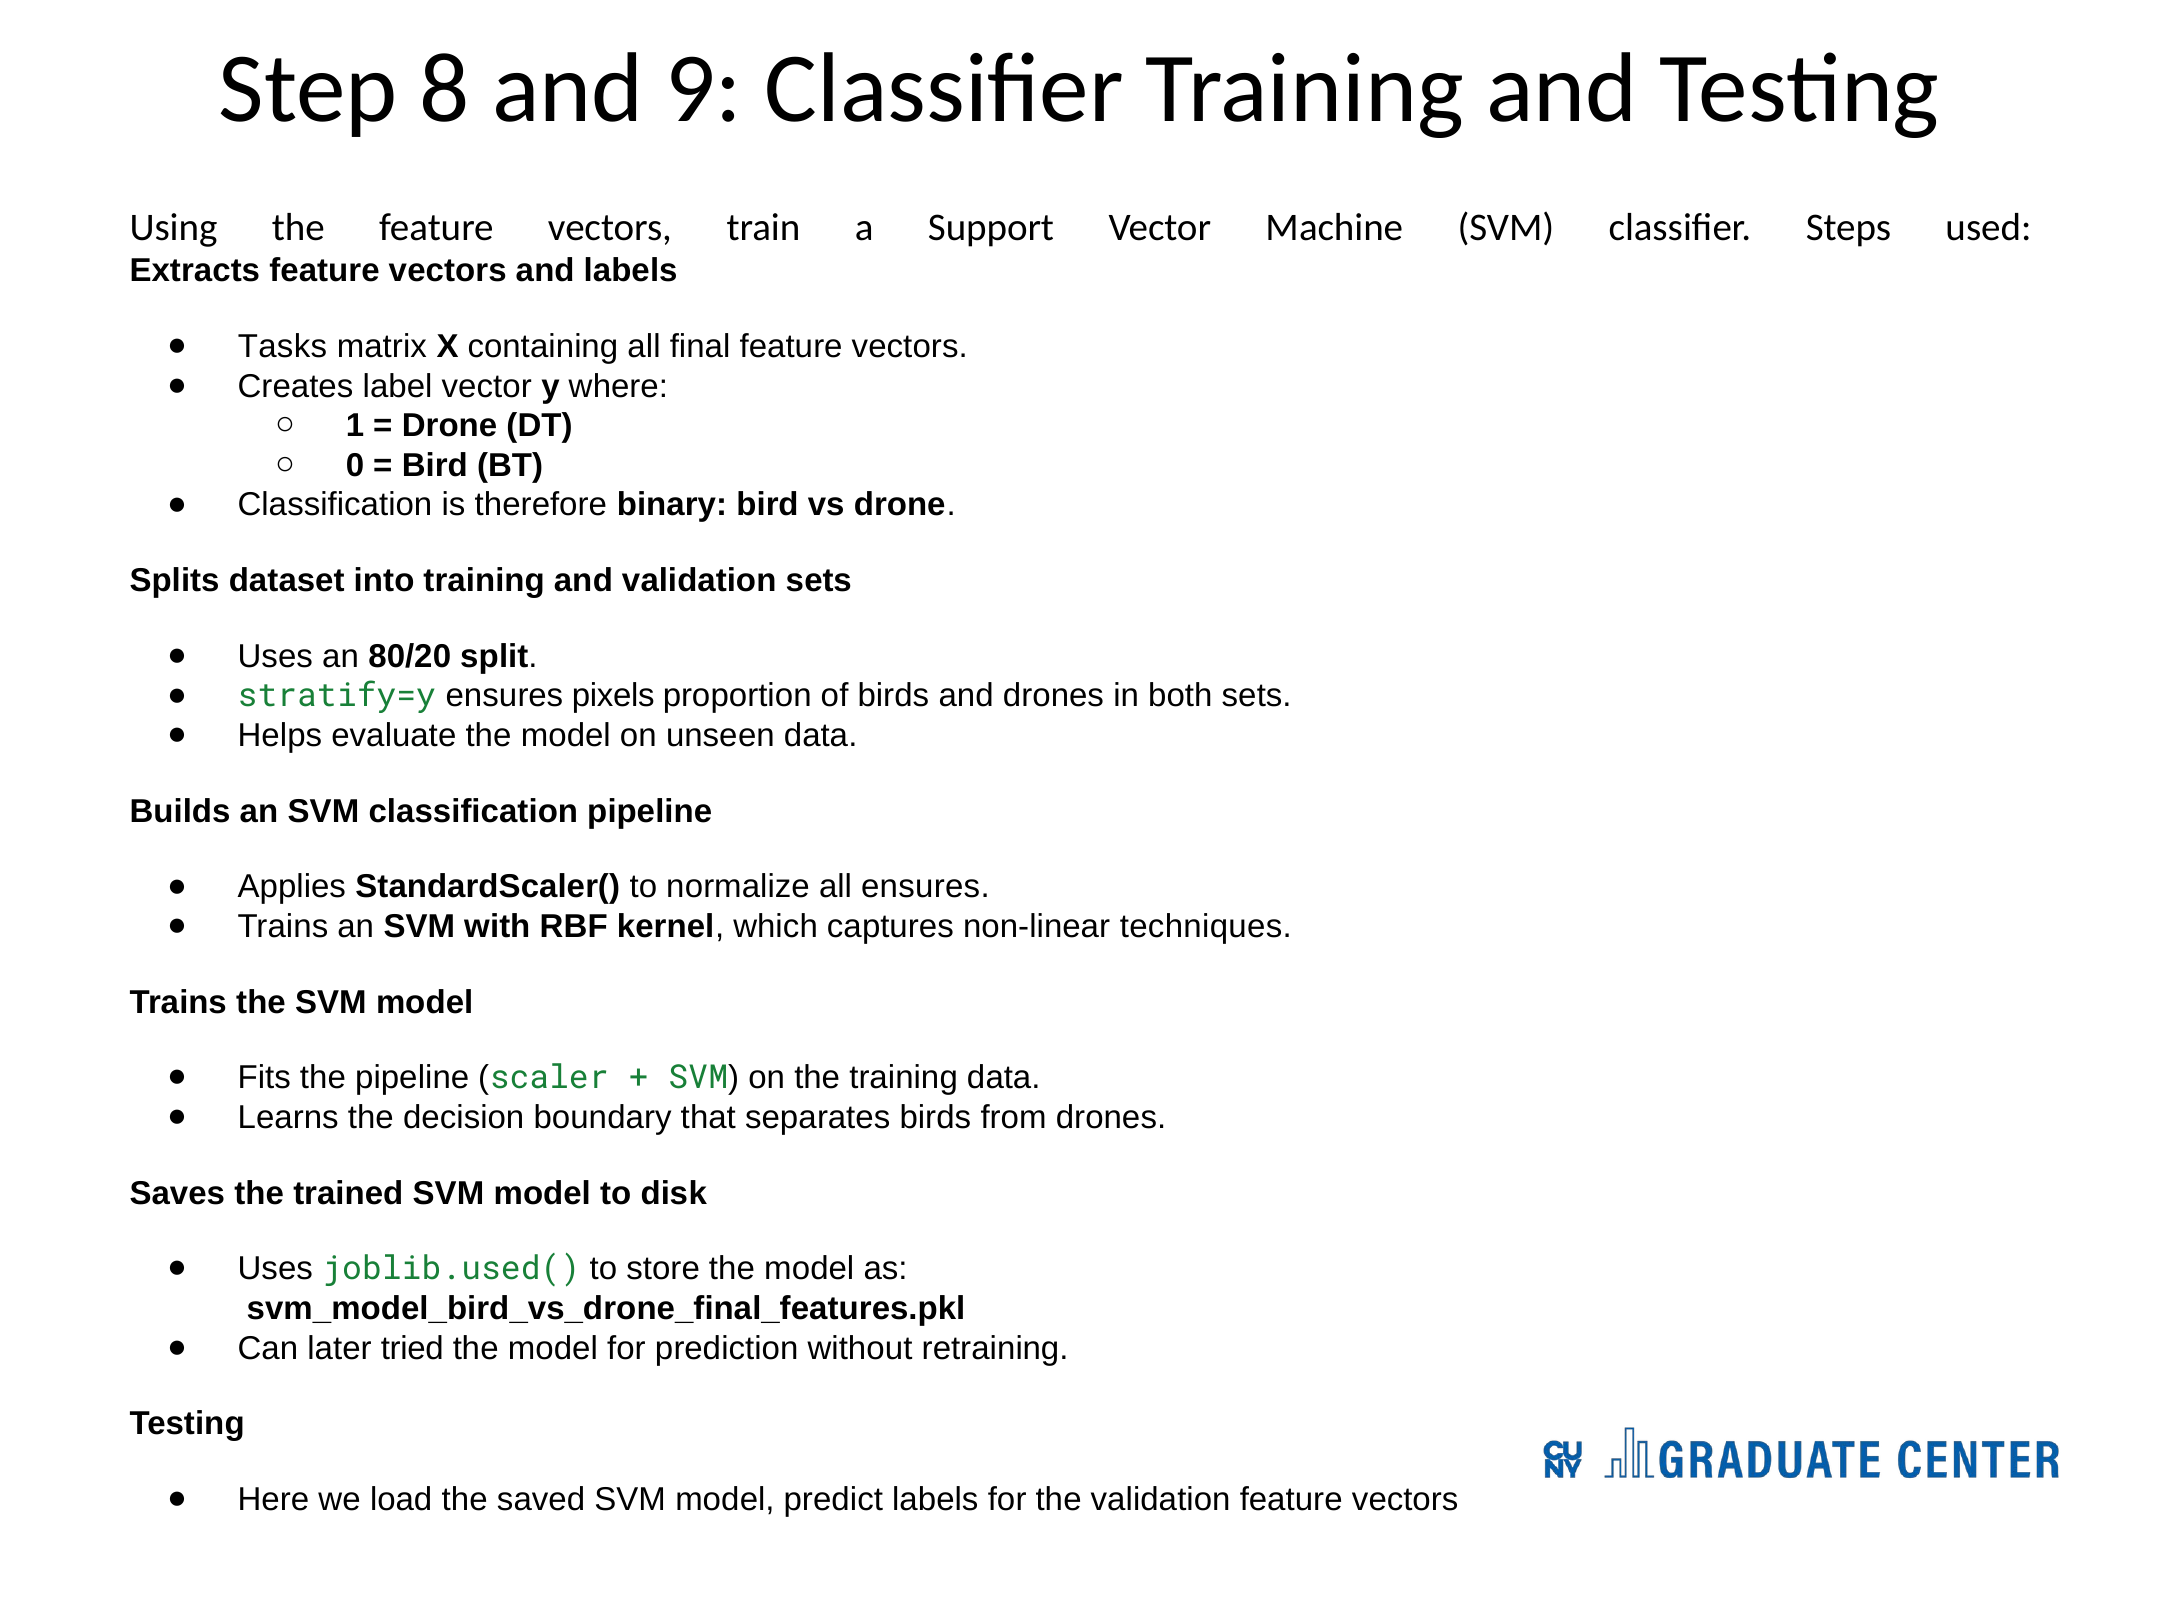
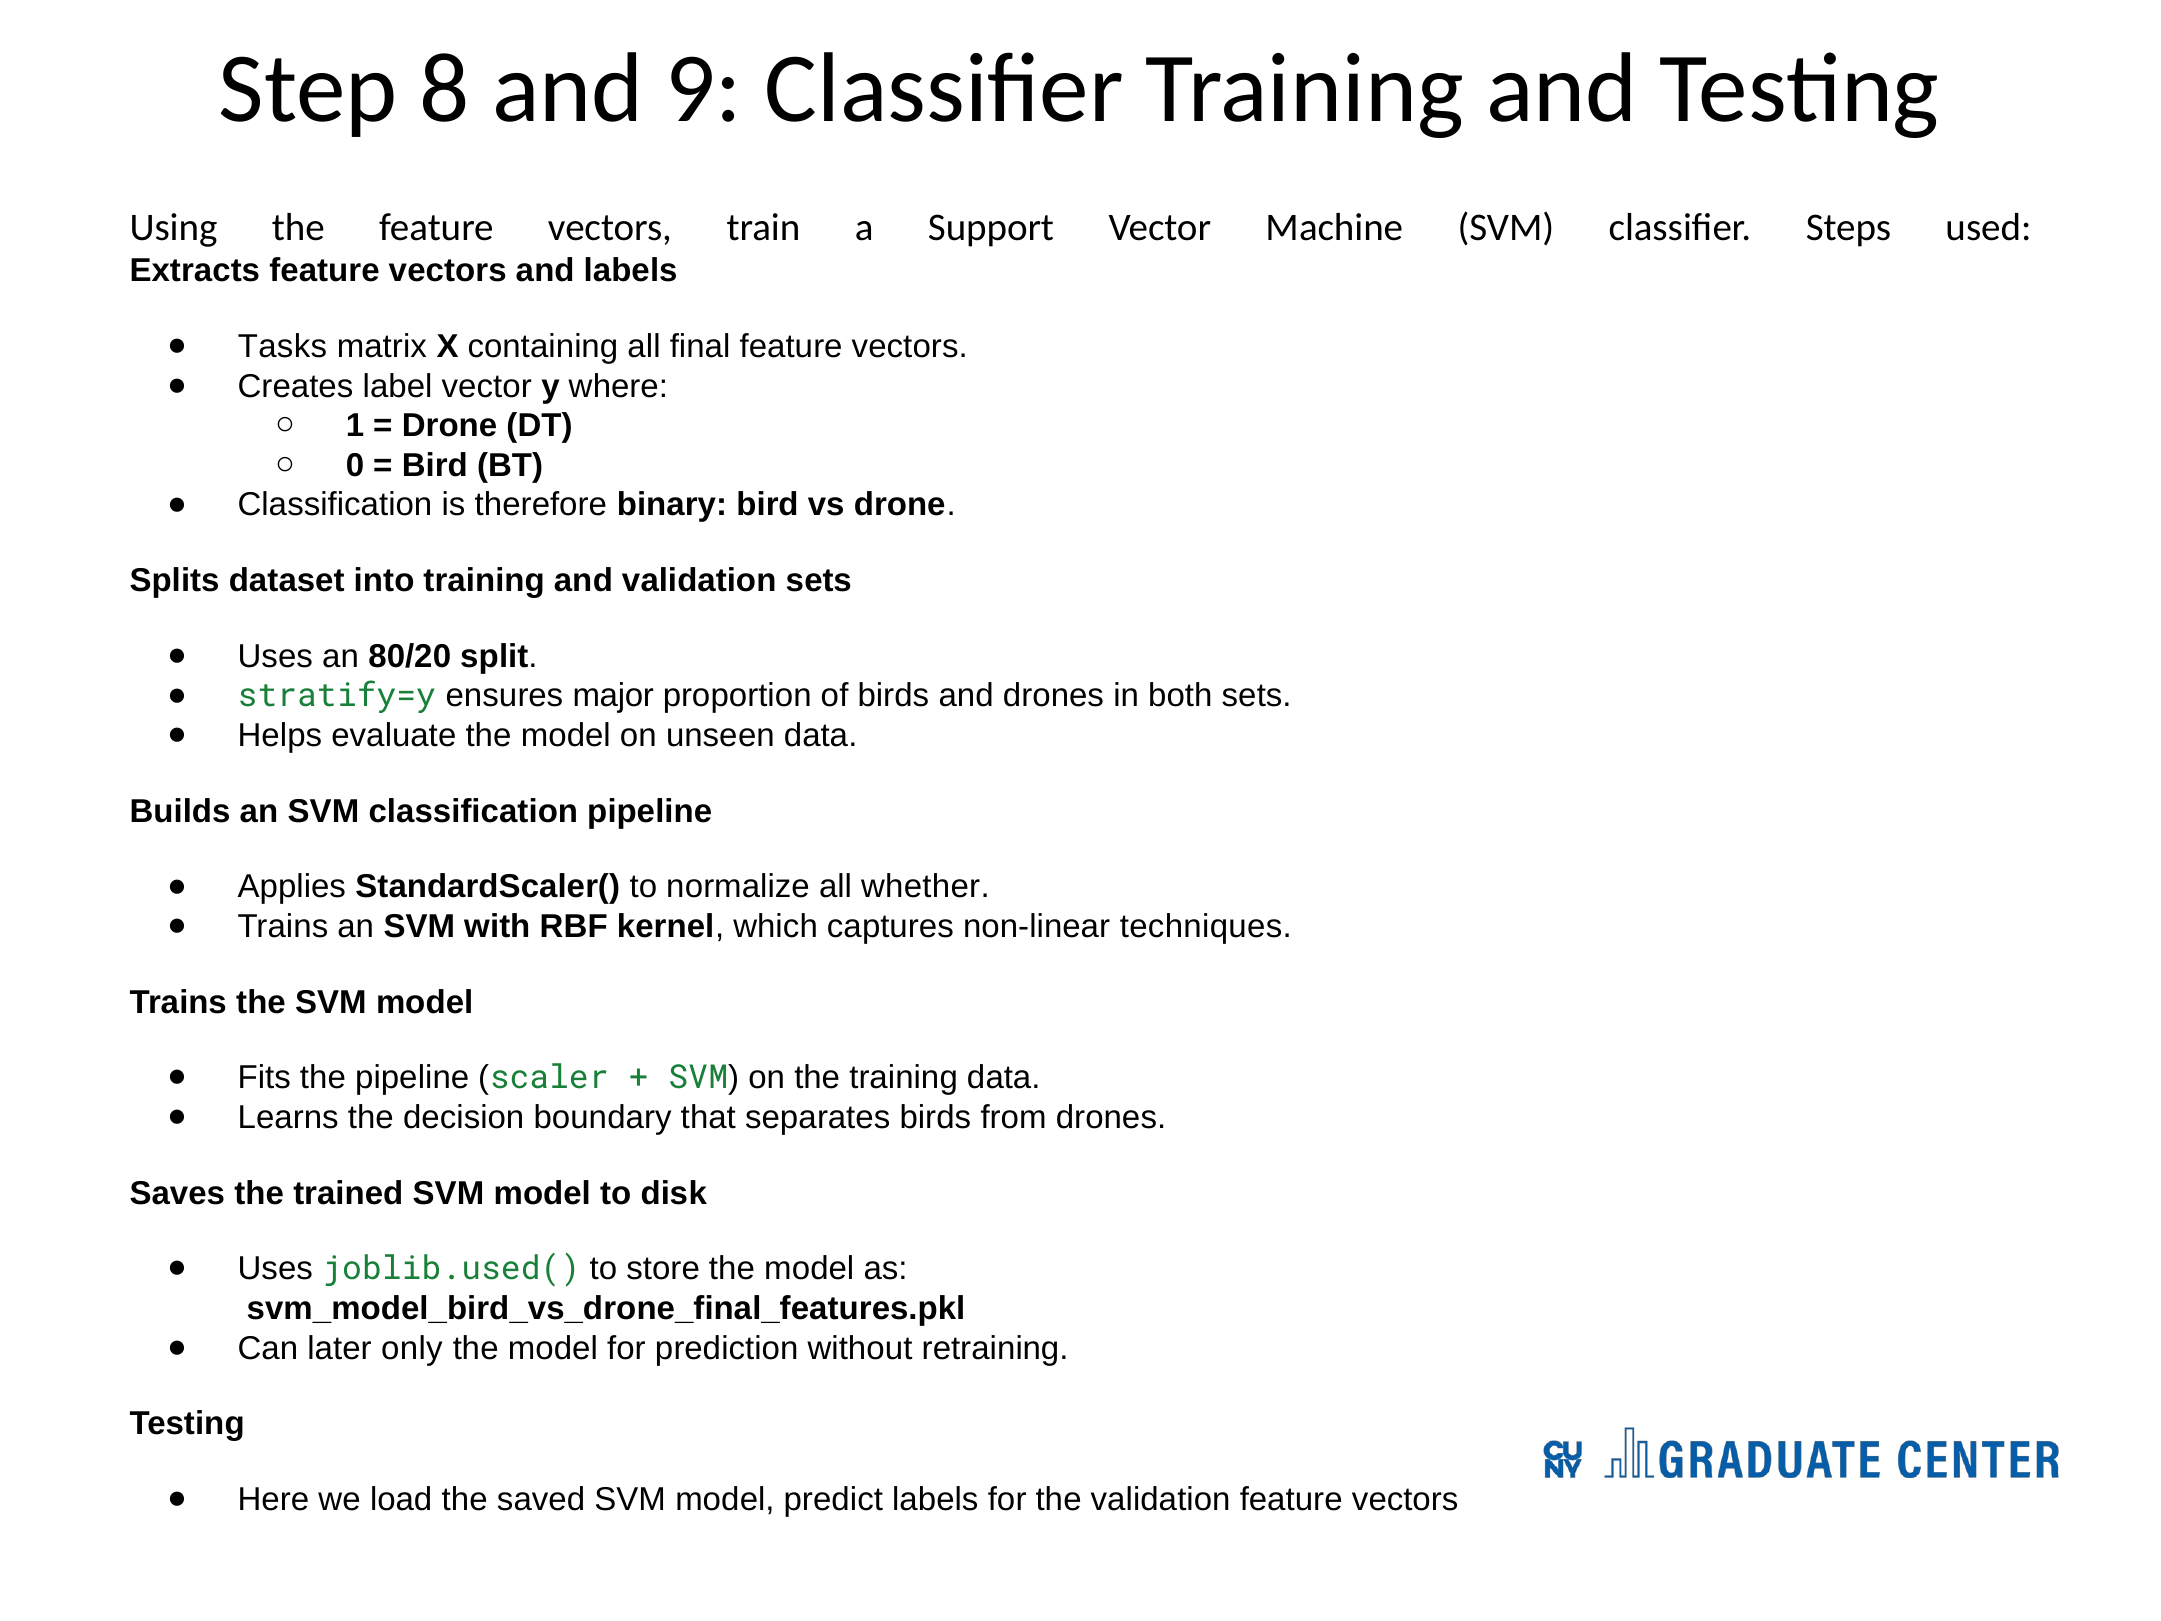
pixels: pixels -> major
all ensures: ensures -> whether
tried: tried -> only
